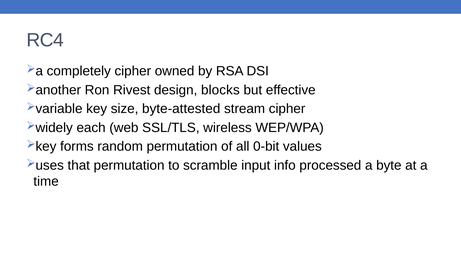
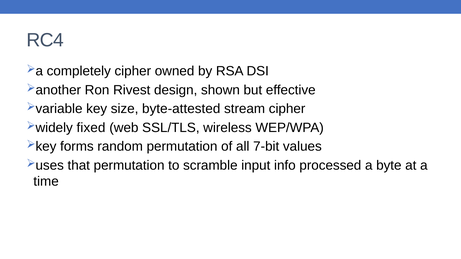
blocks: blocks -> shown
each: each -> fixed
0-bit: 0-bit -> 7-bit
